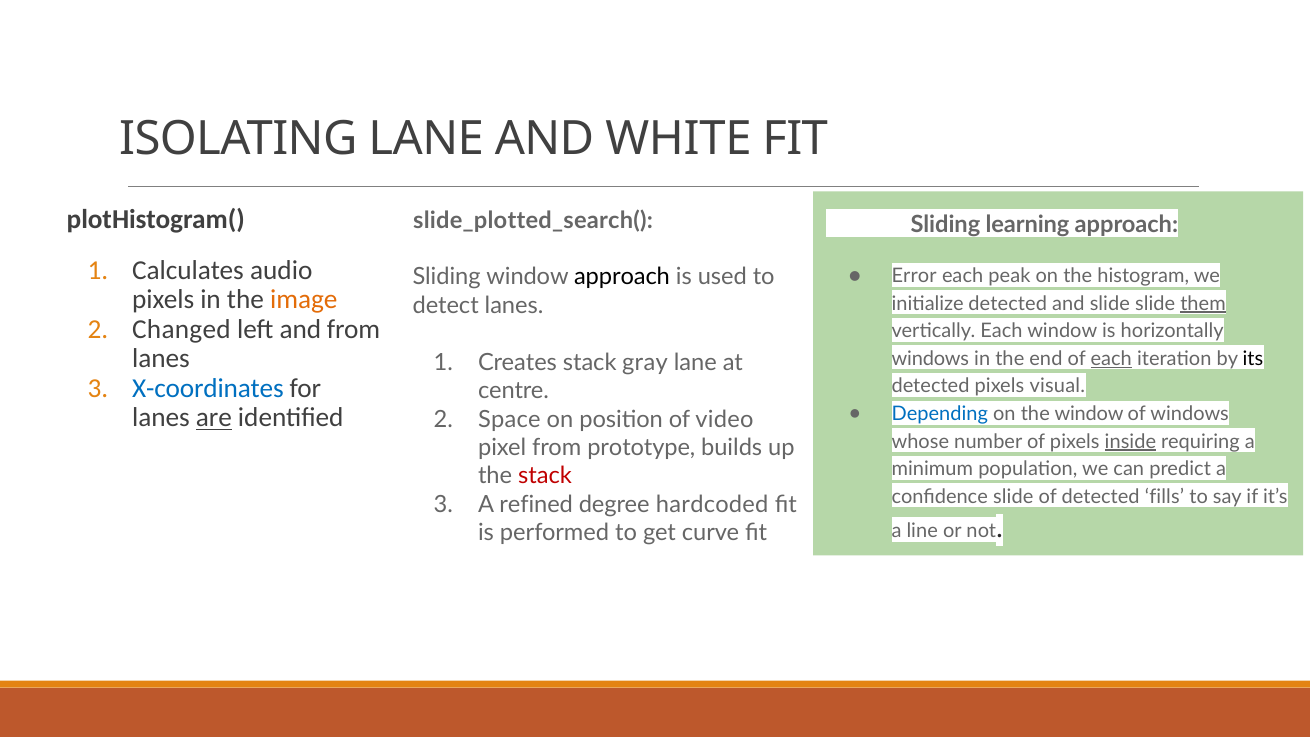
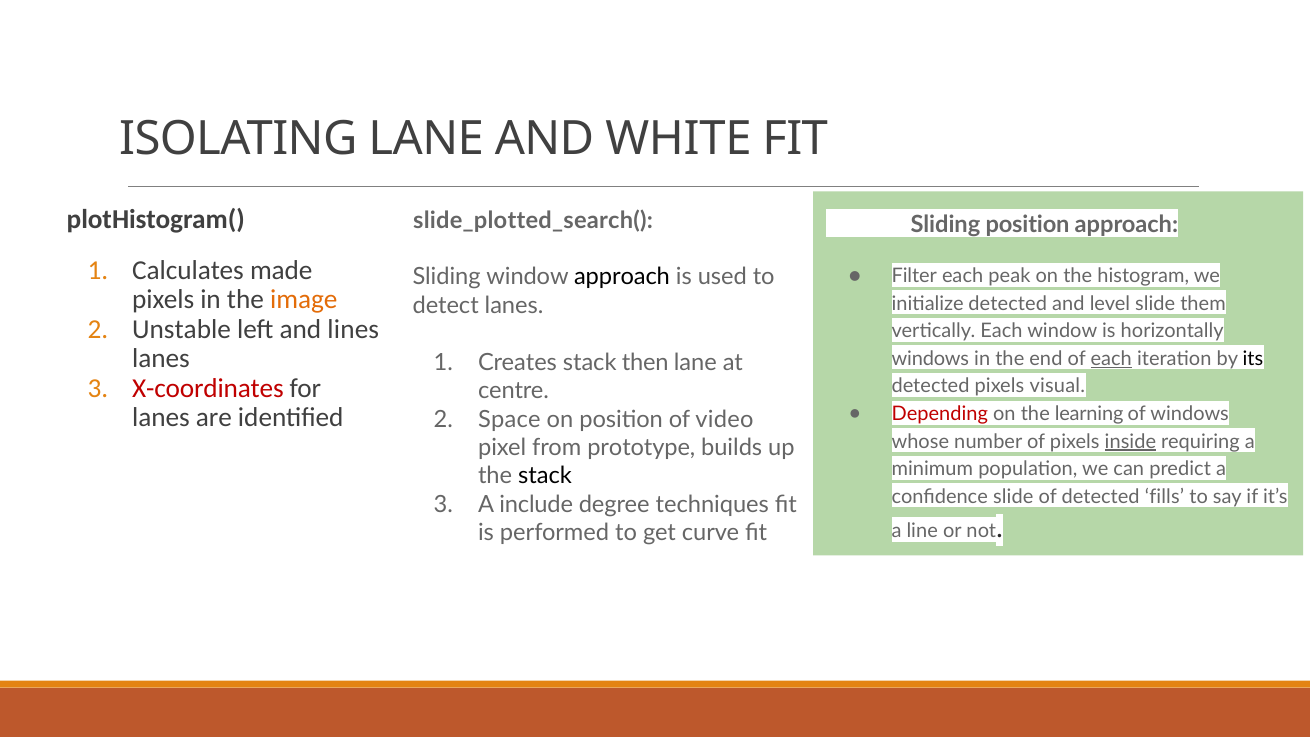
Sliding learning: learning -> position
audio: audio -> made
Error: Error -> Filter
and slide: slide -> level
them underline: present -> none
Changed: Changed -> Unstable
and from: from -> lines
gray: gray -> then
X-coordinates colour: blue -> red
Depending colour: blue -> red
the window: window -> learning
are underline: present -> none
stack at (545, 476) colour: red -> black
refined: refined -> include
hardcoded: hardcoded -> techniques
